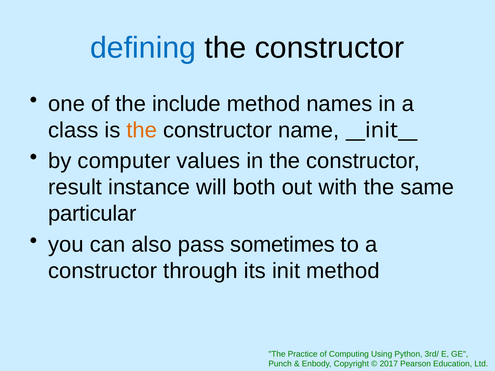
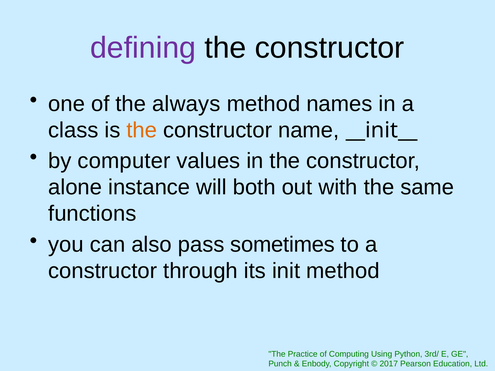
defining colour: blue -> purple
include: include -> always
result: result -> alone
particular: particular -> functions
